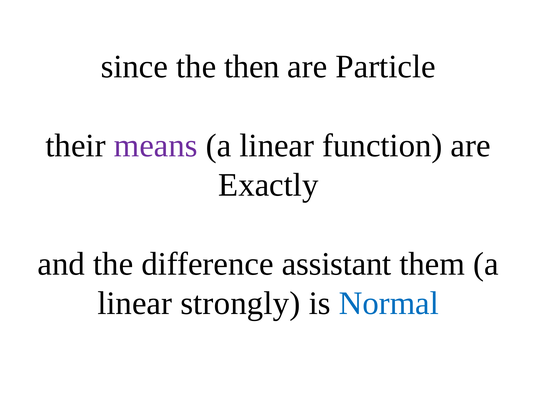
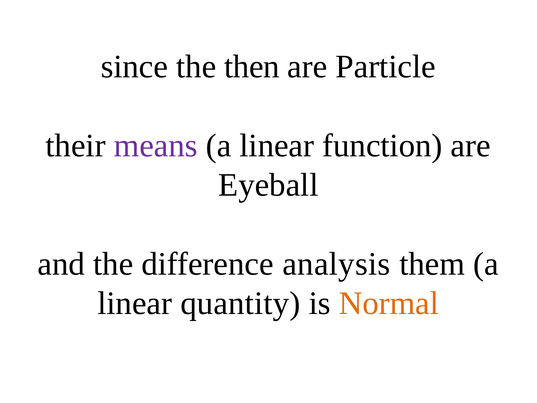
Exactly: Exactly -> Eyeball
assistant: assistant -> analysis
strongly: strongly -> quantity
Normal colour: blue -> orange
